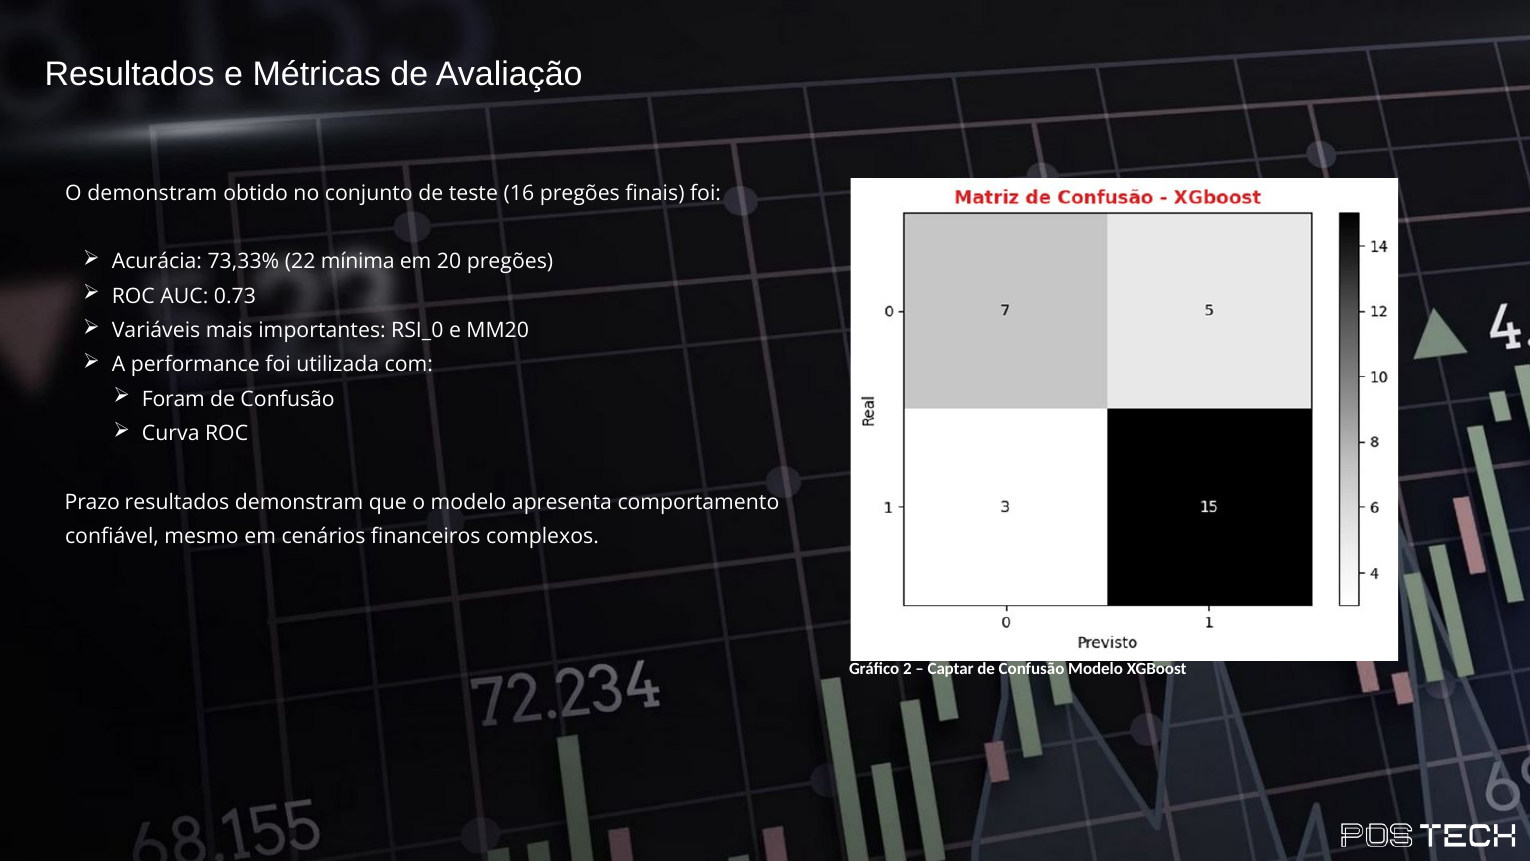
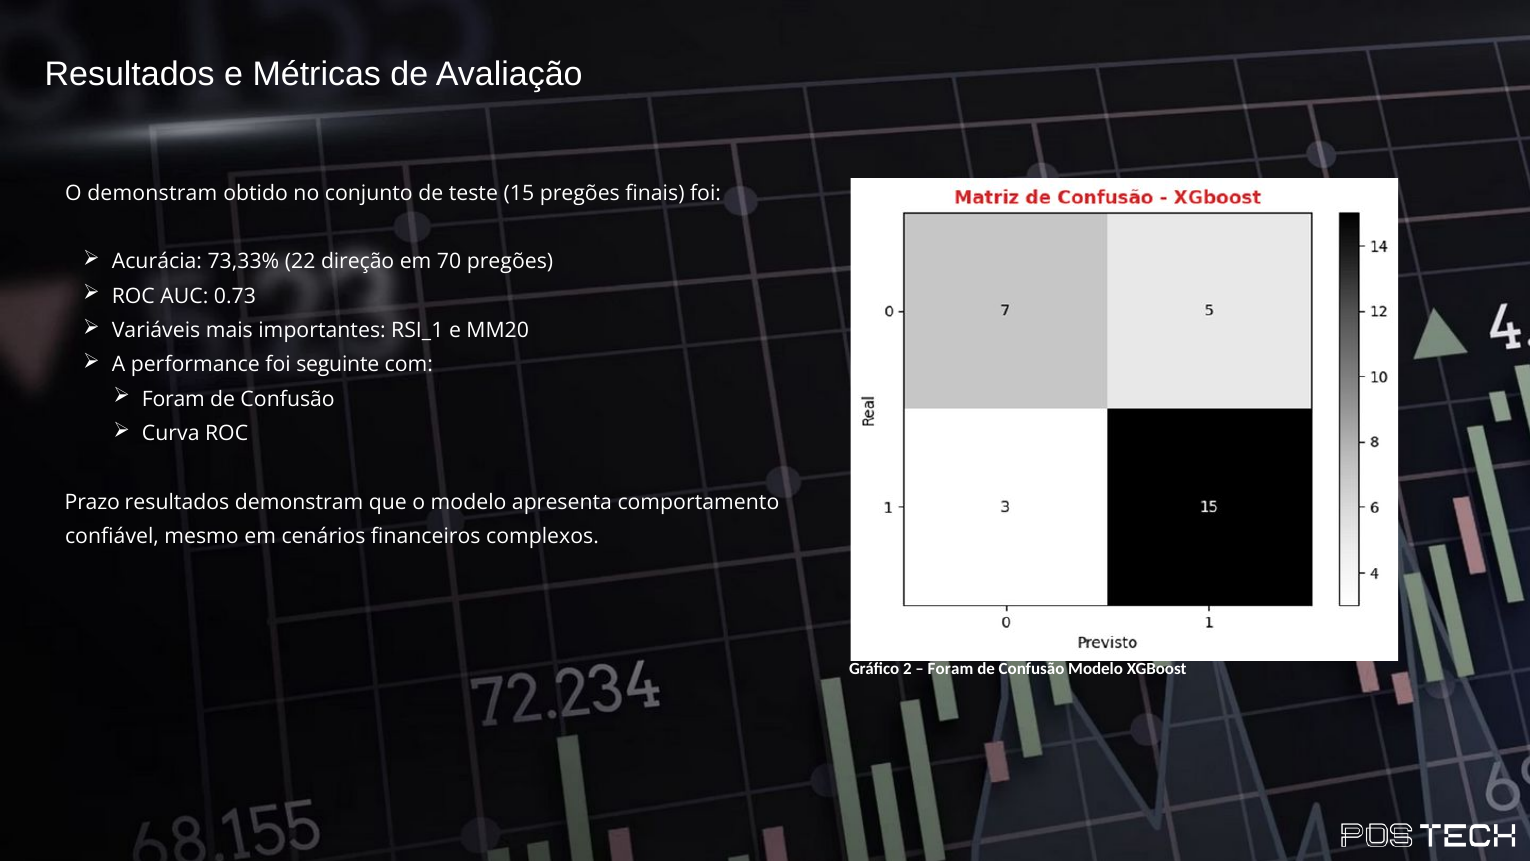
16: 16 -> 15
mínima: mínima -> direção
20: 20 -> 70
RSI_0: RSI_0 -> RSI_1
utilizada: utilizada -> seguinte
Captar at (951, 669): Captar -> Foram
